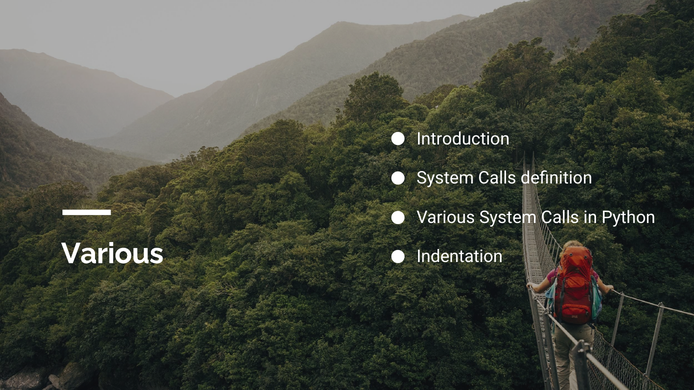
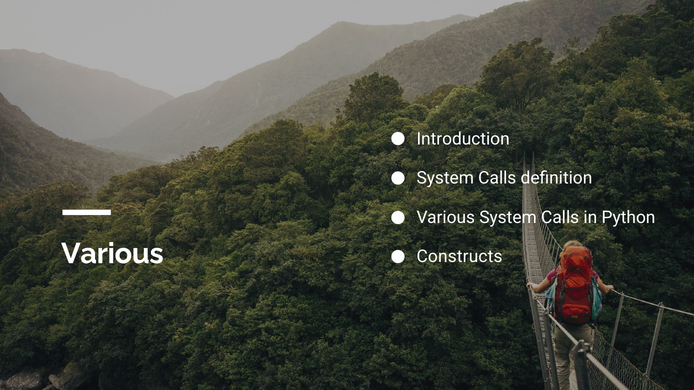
Indentation: Indentation -> Constructs
